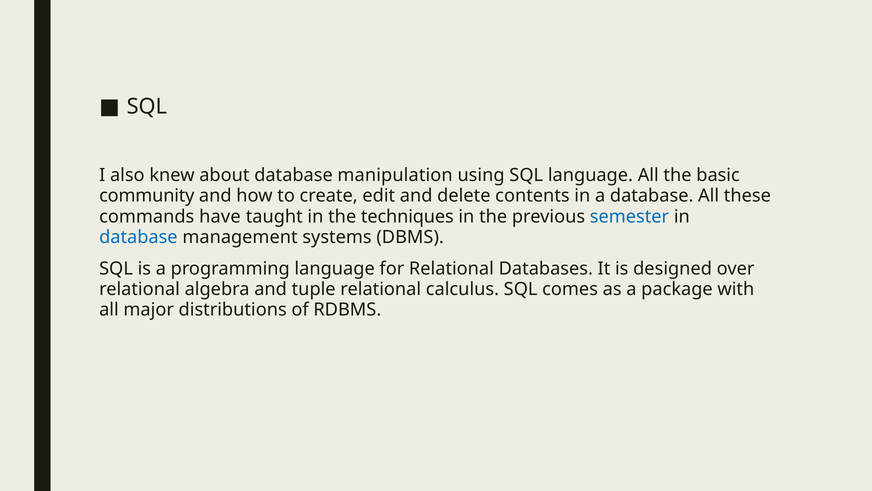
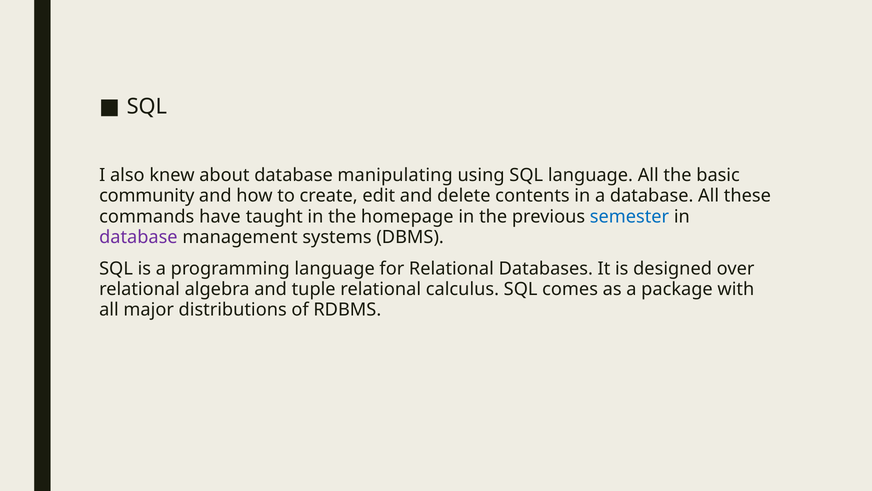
manipulation: manipulation -> manipulating
techniques: techniques -> homepage
database at (138, 237) colour: blue -> purple
